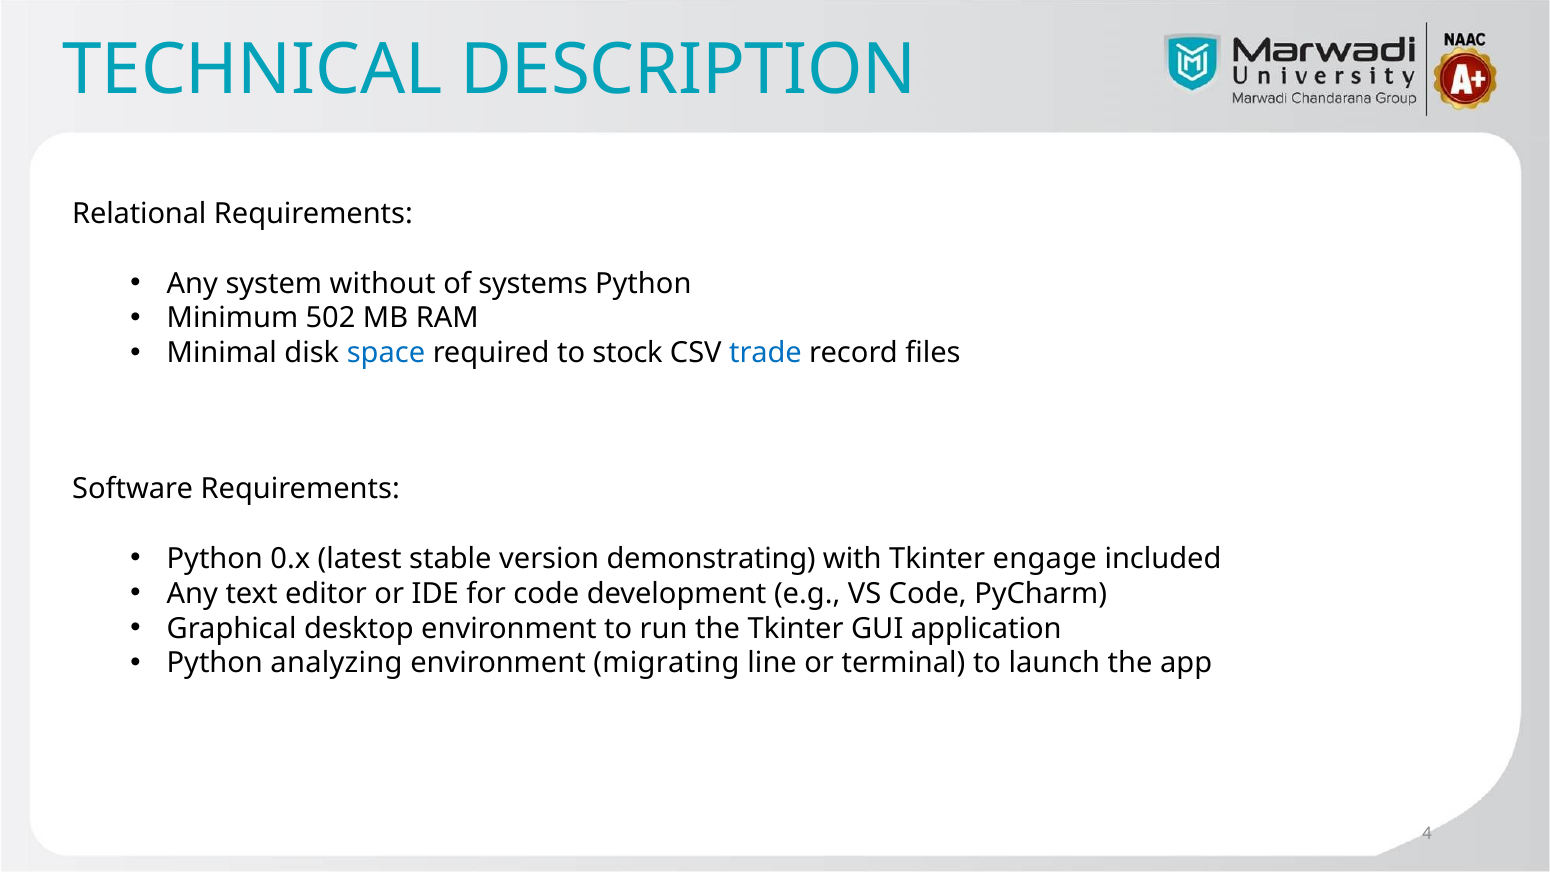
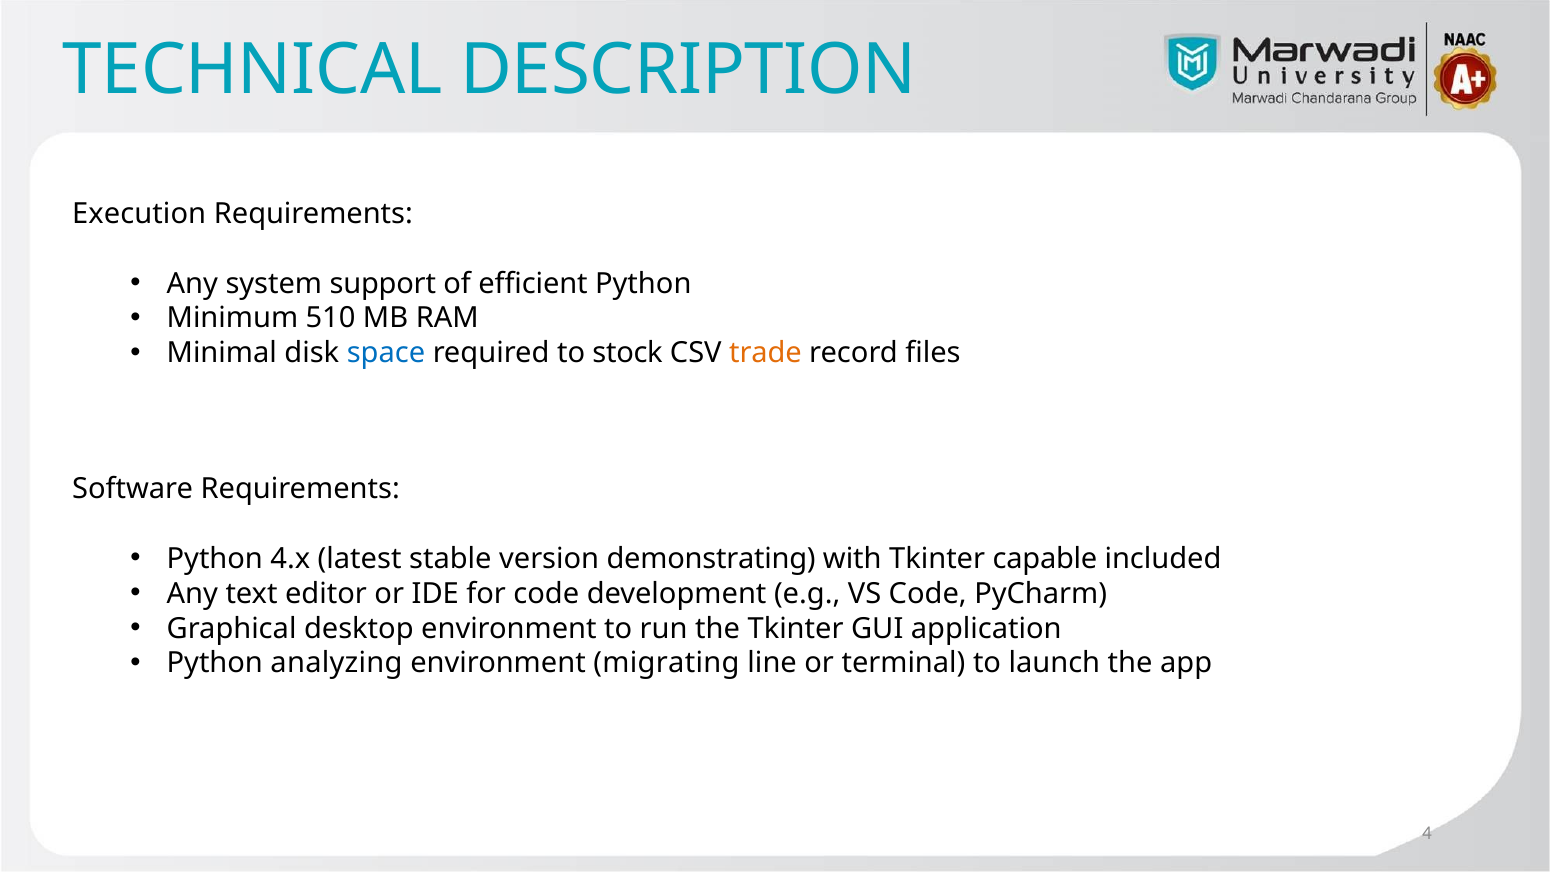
Relational: Relational -> Execution
without: without -> support
systems: systems -> efficient
502: 502 -> 510
trade colour: blue -> orange
0.x: 0.x -> 4.x
engage: engage -> capable
